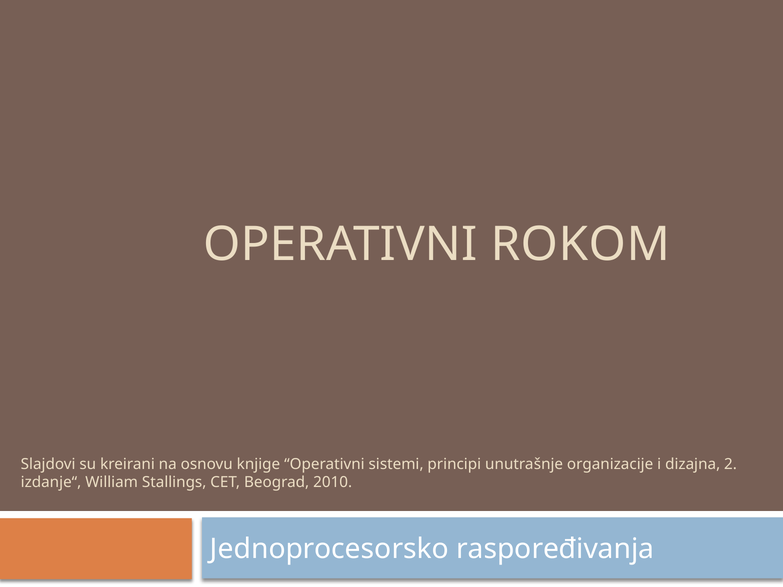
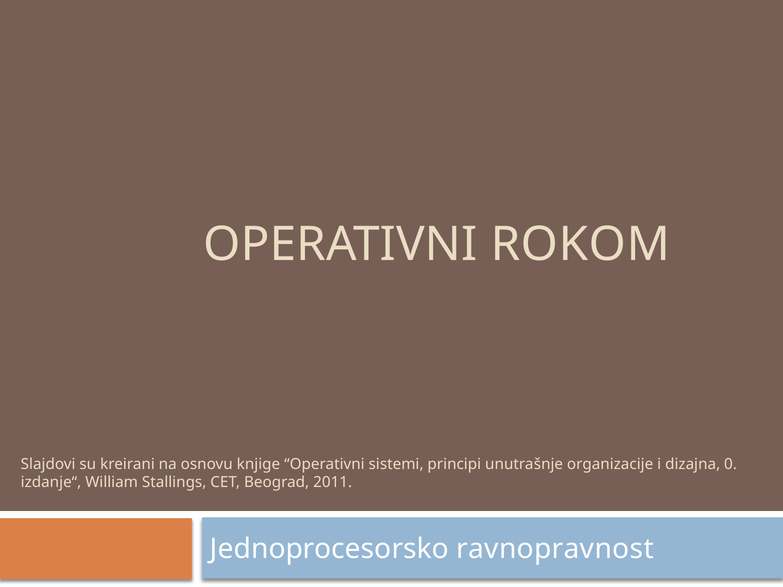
2: 2 -> 0
2010: 2010 -> 2011
raspoređivanja: raspoređivanja -> ravnopravnost
